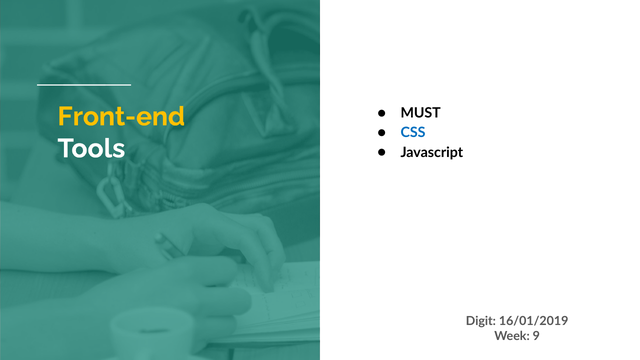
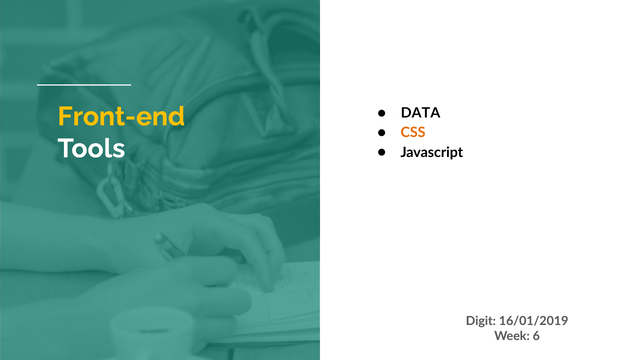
MUST: MUST -> DATA
CSS colour: blue -> orange
9: 9 -> 6
